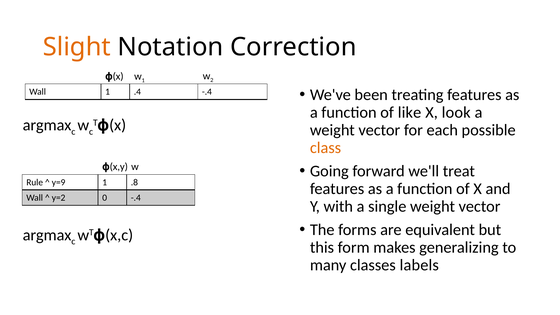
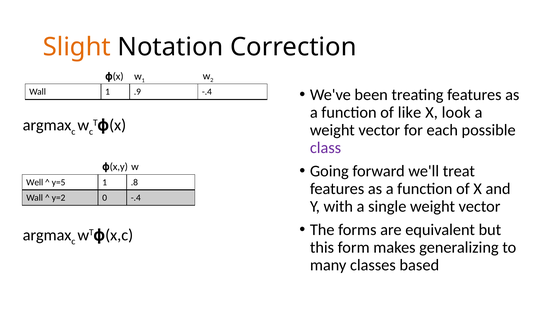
.4: .4 -> .9
class colour: orange -> purple
Rule: Rule -> Well
y=9: y=9 -> y=5
labels: labels -> based
